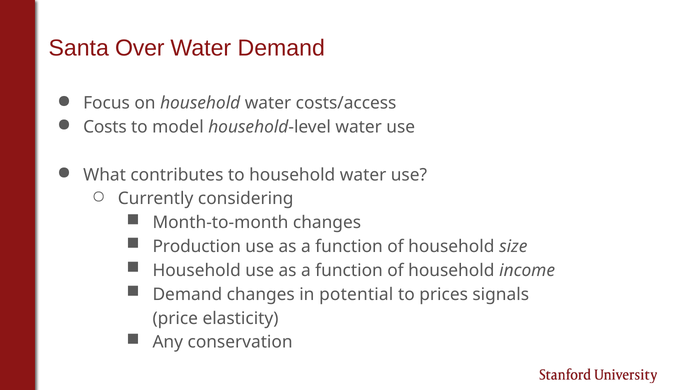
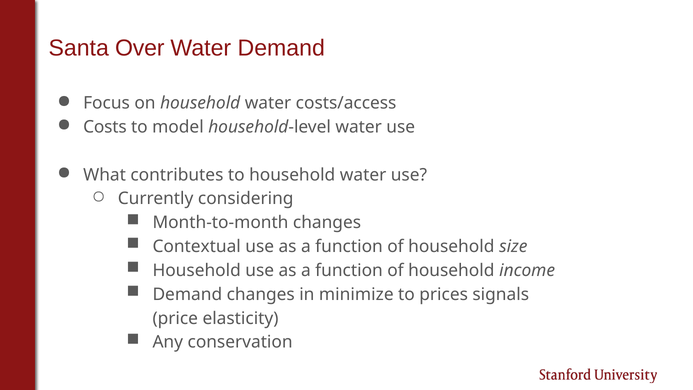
Production: Production -> Contextual
potential: potential -> minimize
